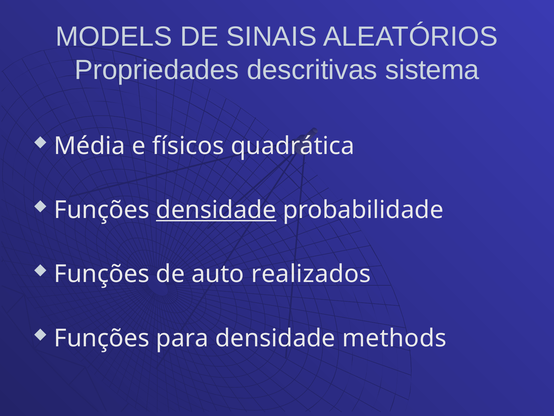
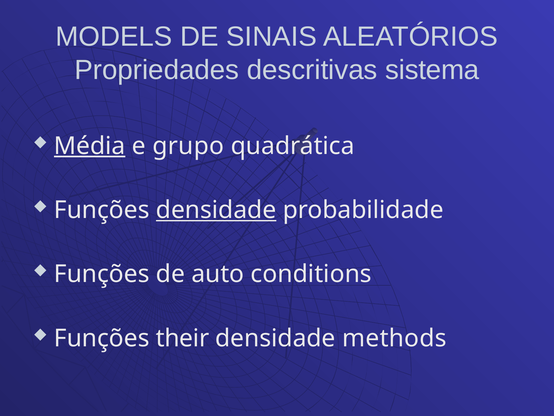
Média underline: none -> present
físicos: físicos -> grupo
realizados: realizados -> conditions
para: para -> their
